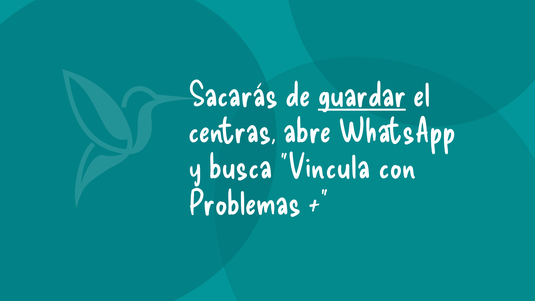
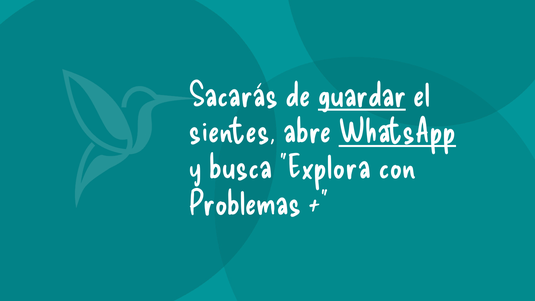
centras: centras -> sientes
WhatsApp underline: none -> present
Vincula: Vincula -> Explora
